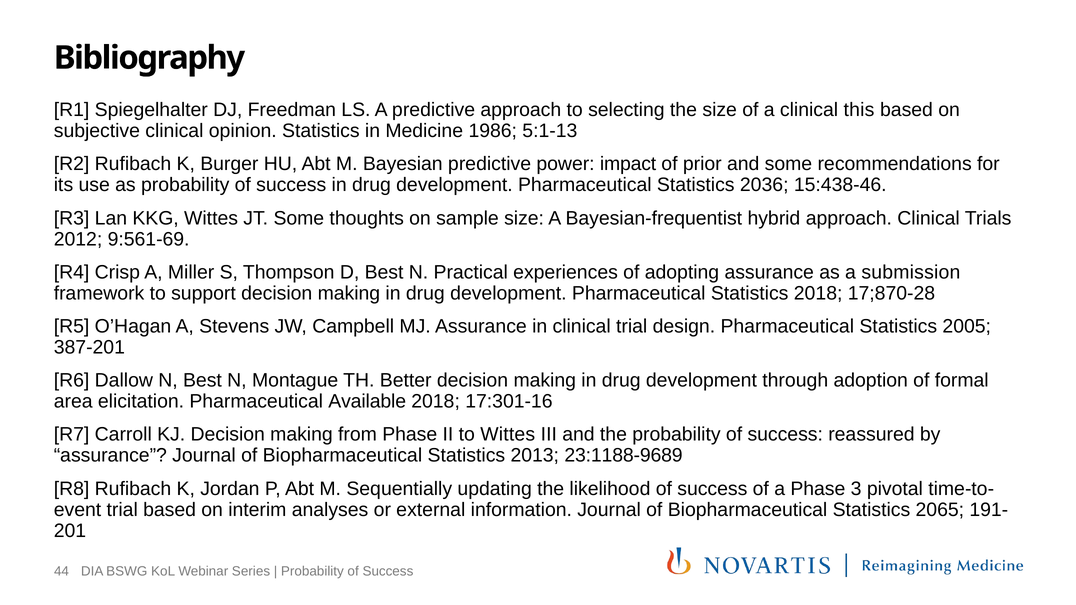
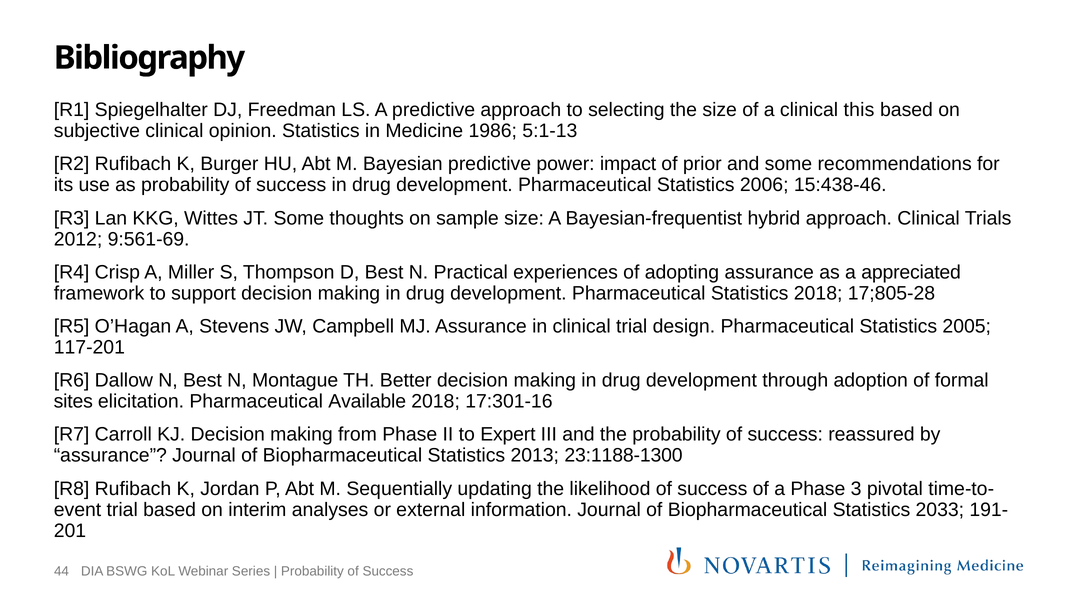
2036: 2036 -> 2006
submission: submission -> appreciated
17;870-28: 17;870-28 -> 17;805-28
387-201: 387-201 -> 117-201
area: area -> sites
to Wittes: Wittes -> Expert
23:1188-9689: 23:1188-9689 -> 23:1188-1300
2065: 2065 -> 2033
